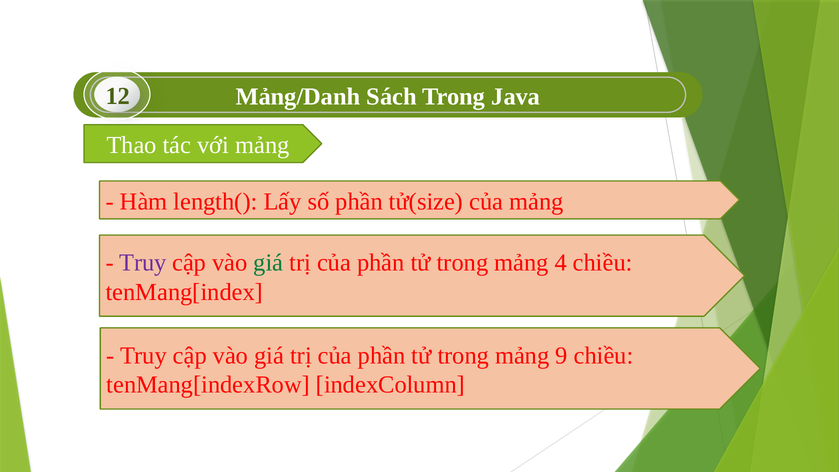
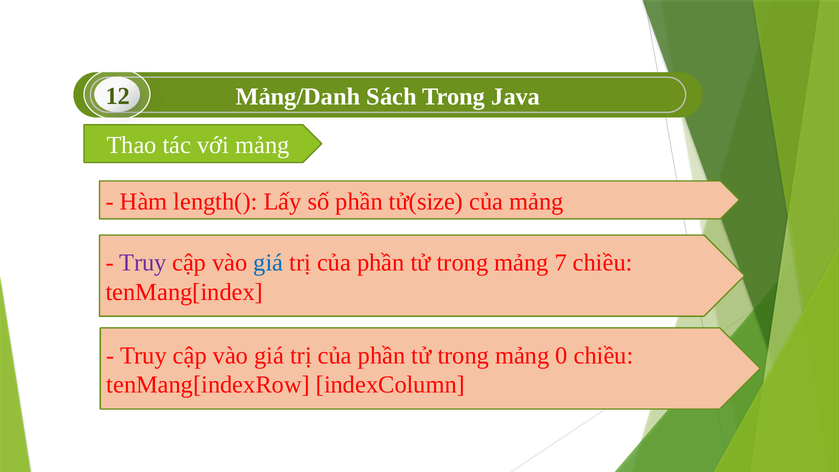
giá at (268, 263) colour: green -> blue
4: 4 -> 7
9: 9 -> 0
